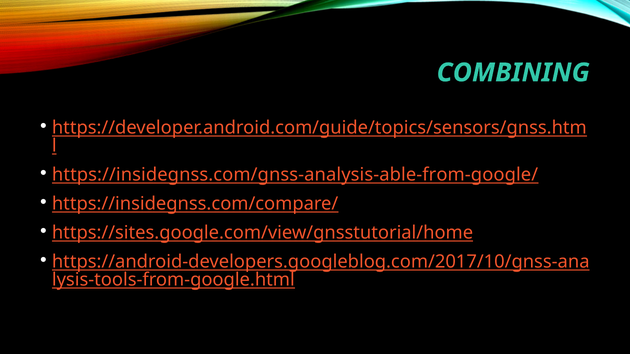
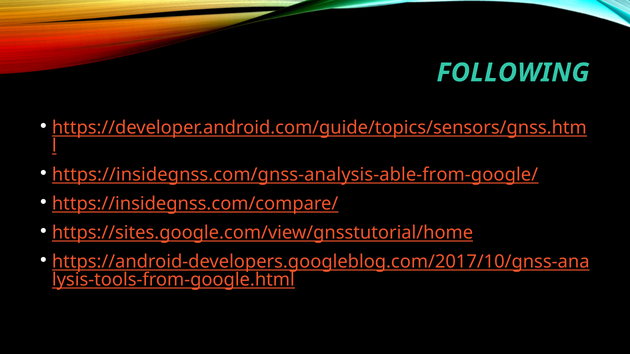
COMBINING: COMBINING -> FOLLOWING
